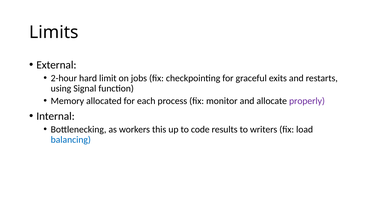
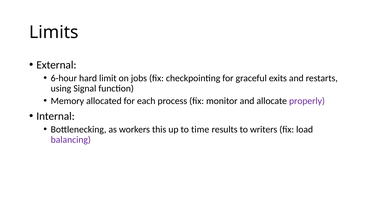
2-hour: 2-hour -> 6-hour
code: code -> time
balancing colour: blue -> purple
